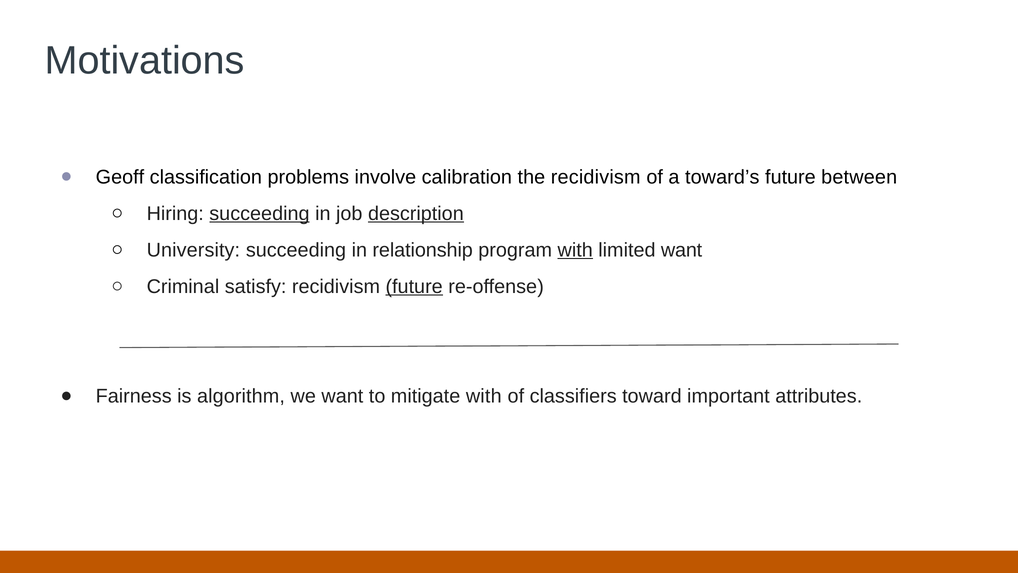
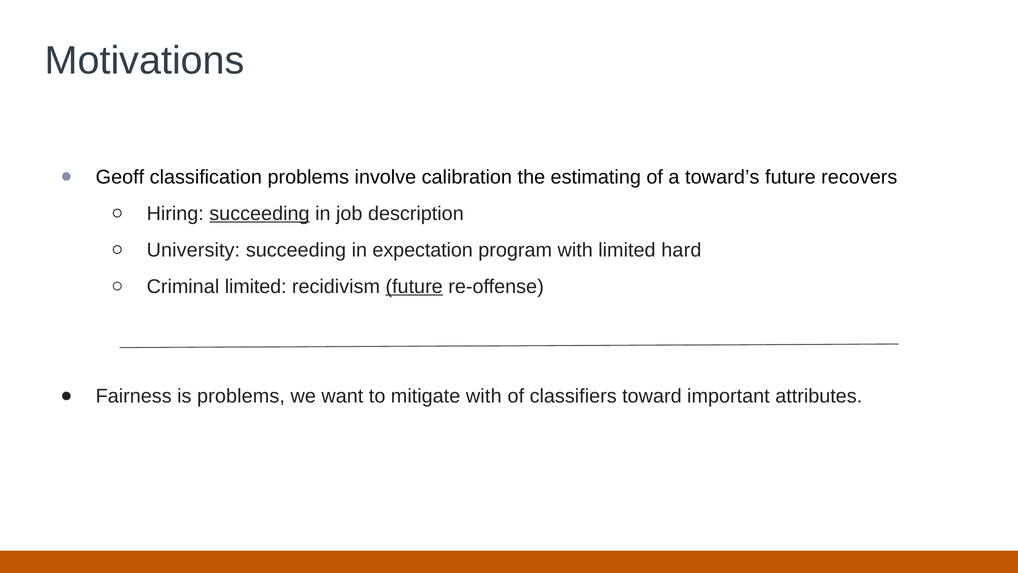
the recidivism: recidivism -> estimating
between: between -> recovers
description underline: present -> none
relationship: relationship -> expectation
with at (575, 250) underline: present -> none
limited want: want -> hard
Criminal satisfy: satisfy -> limited
is algorithm: algorithm -> problems
